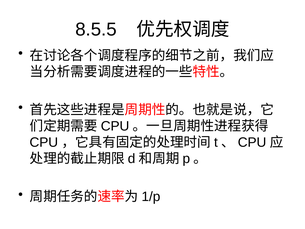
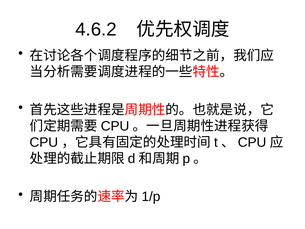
8.5.5: 8.5.5 -> 4.6.2
